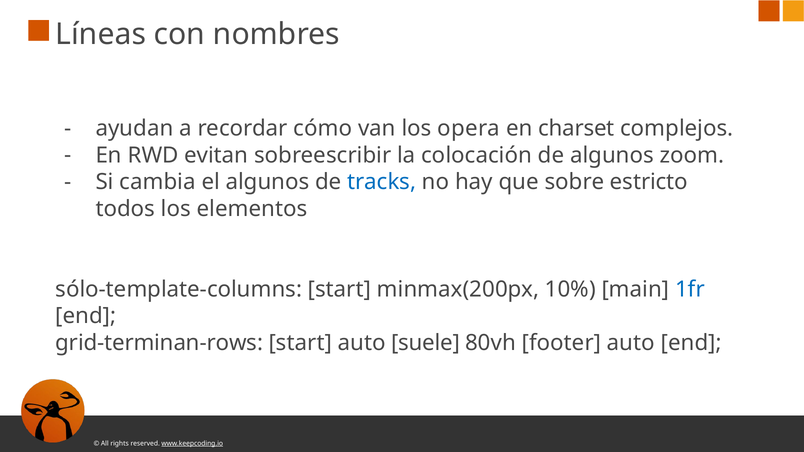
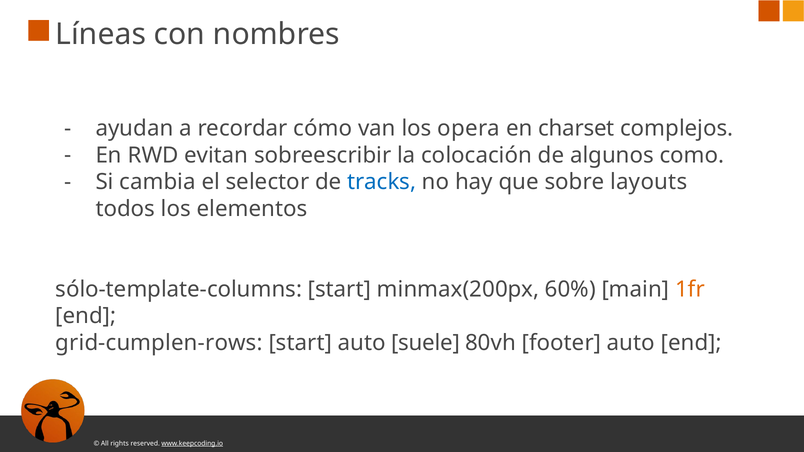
zoom: zoom -> como
el algunos: algunos -> selector
estricto: estricto -> layouts
10%: 10% -> 60%
1fr colour: blue -> orange
grid-terminan-rows: grid-terminan-rows -> grid-cumplen-rows
